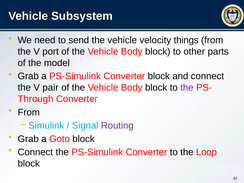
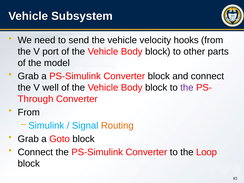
things: things -> hooks
pair: pair -> well
Routing colour: purple -> orange
